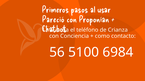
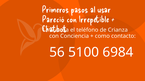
Proponían: Proponían -> Irrepetible
